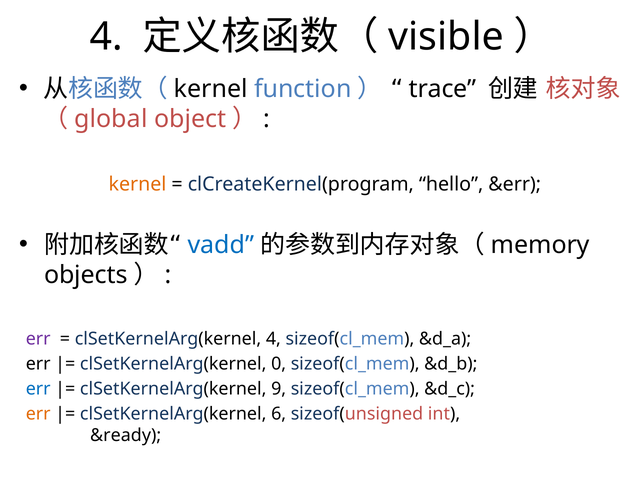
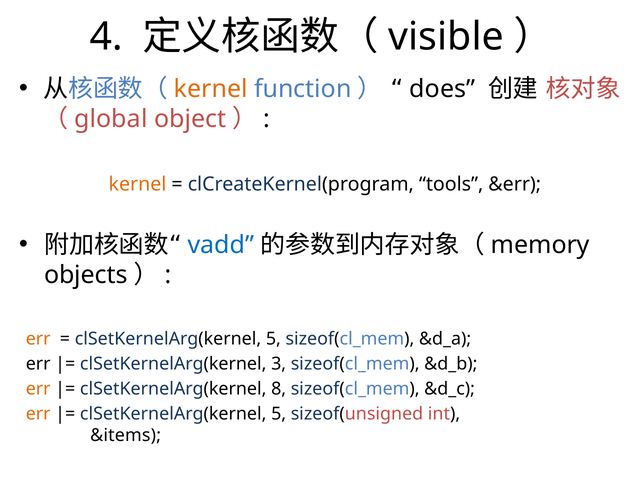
kernel at (211, 89) colour: black -> orange
trace: trace -> does
hello: hello -> tools
err at (38, 339) colour: purple -> orange
4 at (273, 339): 4 -> 5
0: 0 -> 3
err at (38, 389) colour: blue -> orange
9: 9 -> 8
6 at (279, 414): 6 -> 5
&ready: &ready -> &items
